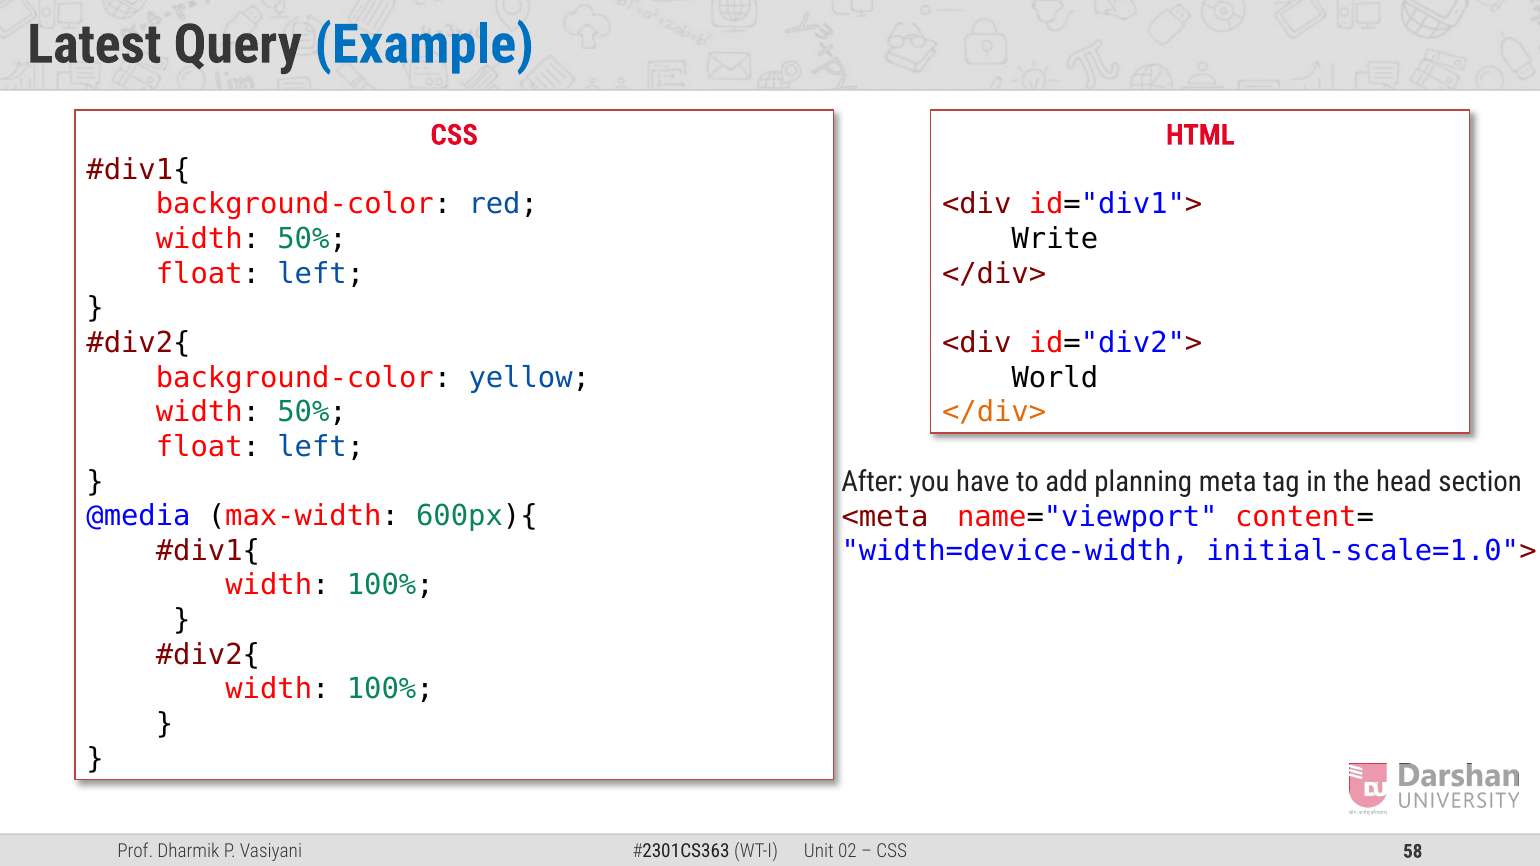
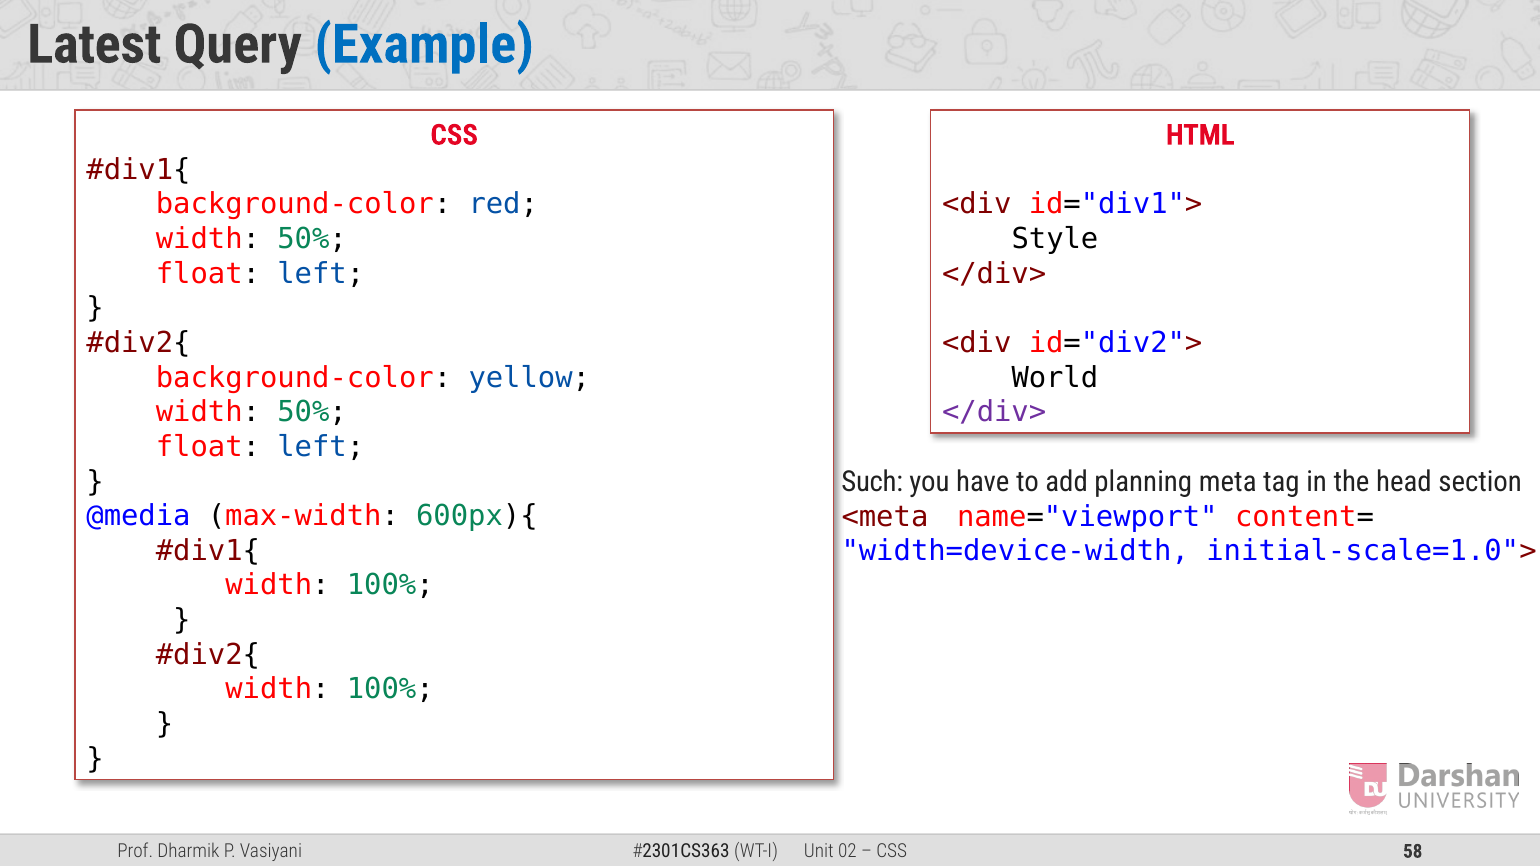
Write: Write -> Style
</div> at (994, 412) colour: orange -> purple
After: After -> Such
